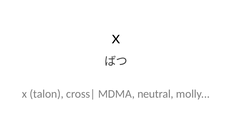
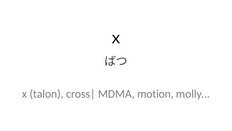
neutral: neutral -> motion
